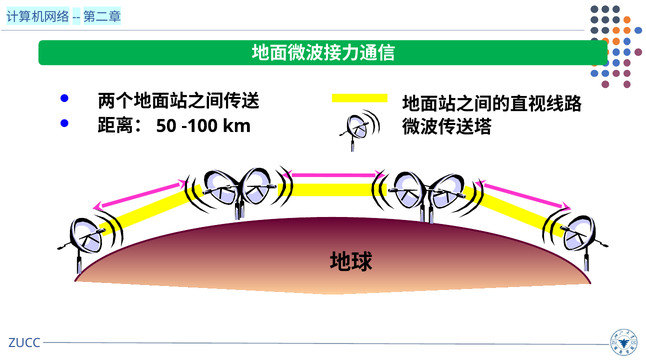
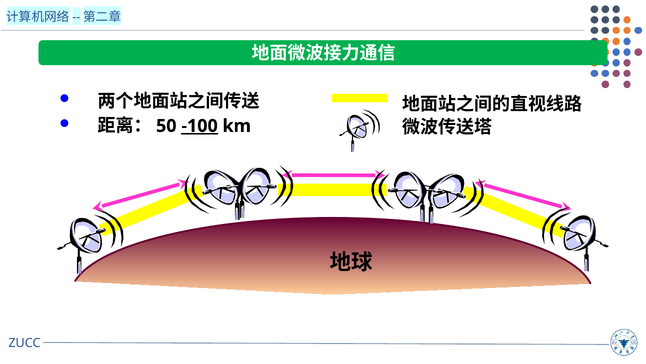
-100 underline: none -> present
